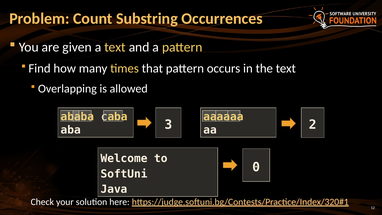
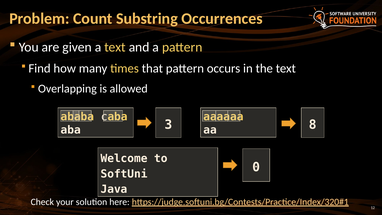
2: 2 -> 8
